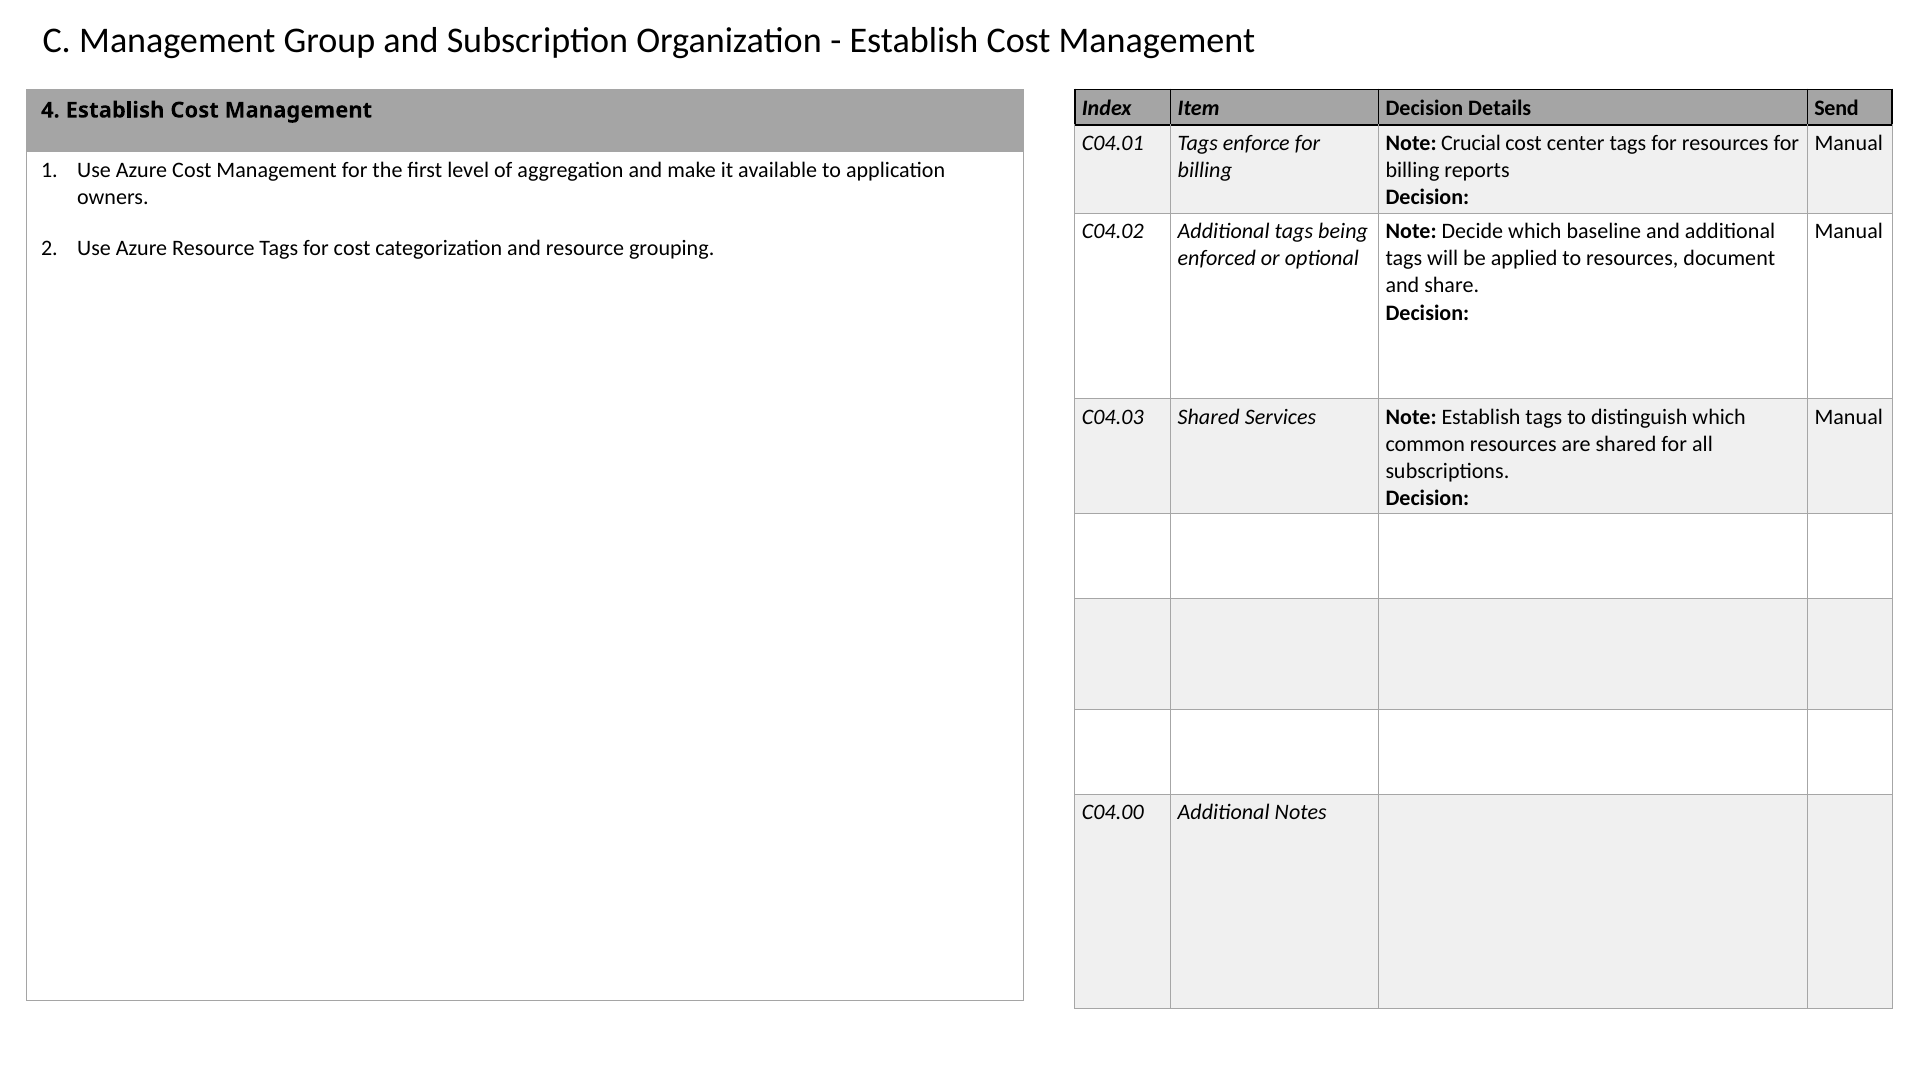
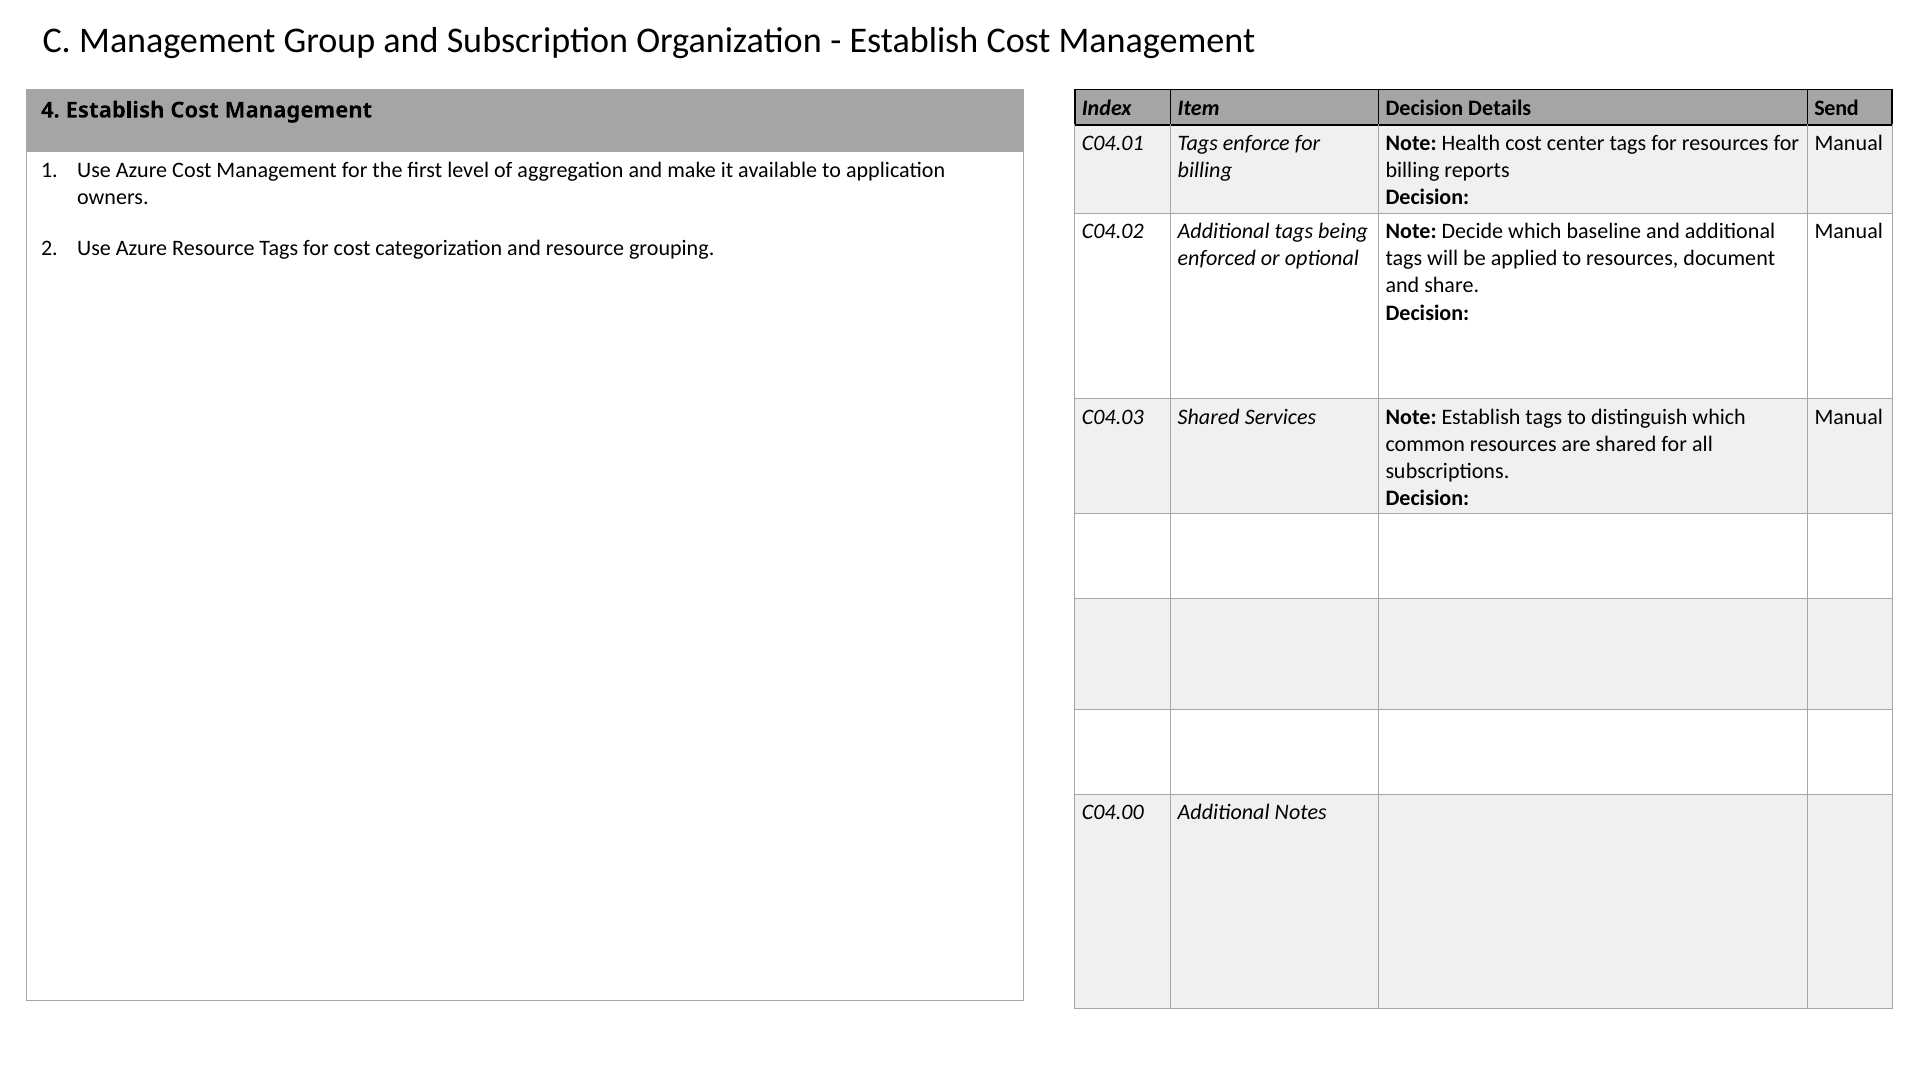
Crucial: Crucial -> Health
